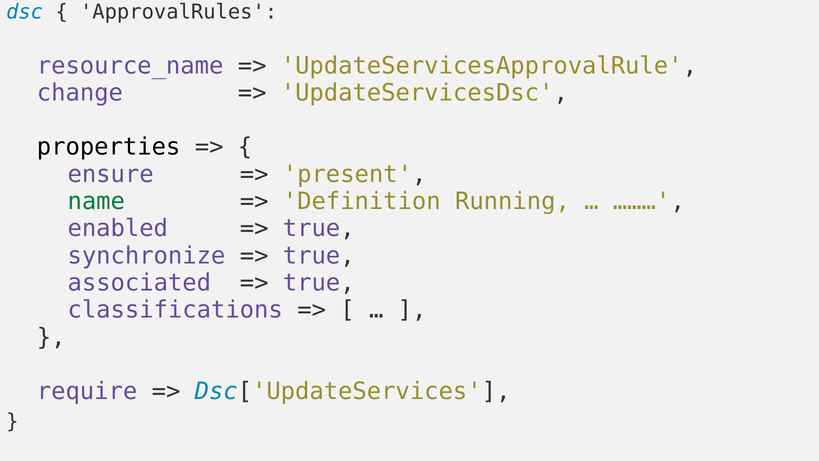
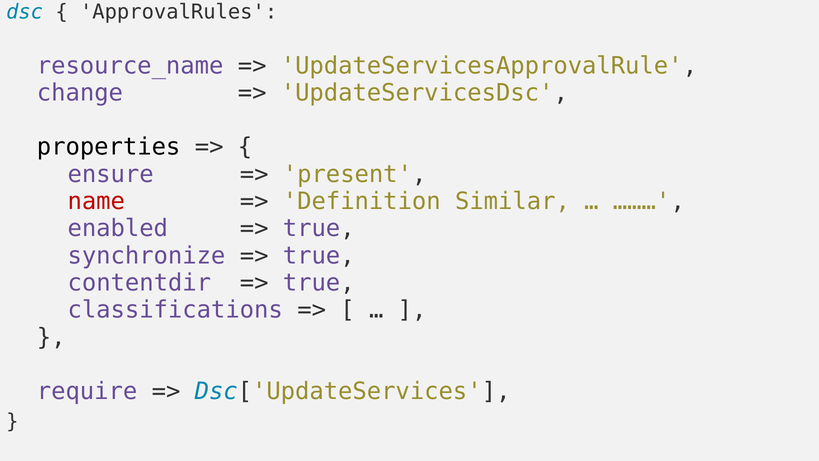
name colour: green -> red
Running: Running -> Similar
associated: associated -> contentdir
